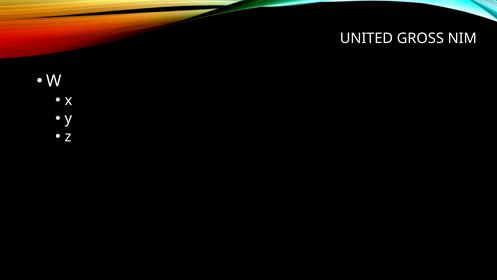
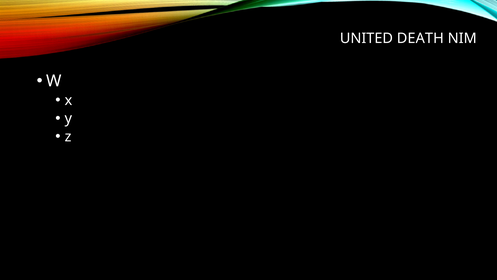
GROSS: GROSS -> DEATH
